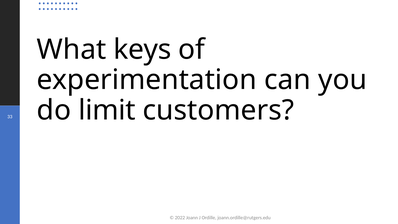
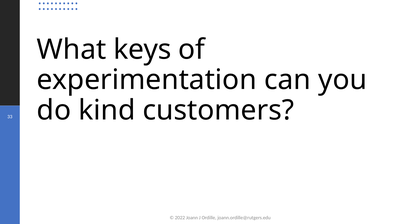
limit: limit -> kind
